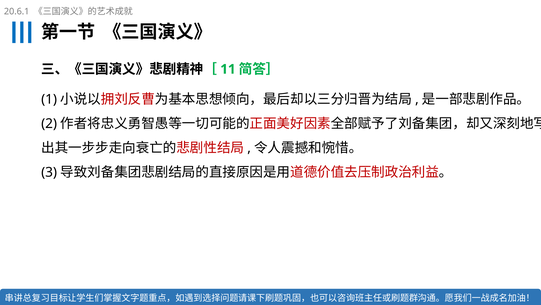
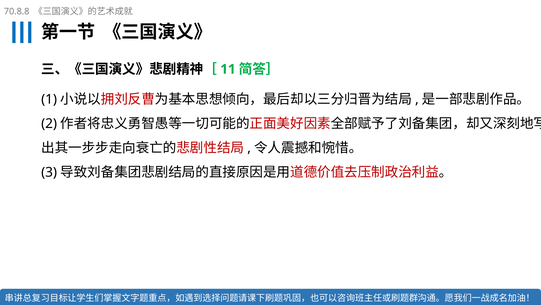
20.6.1: 20.6.1 -> 70.8.8
